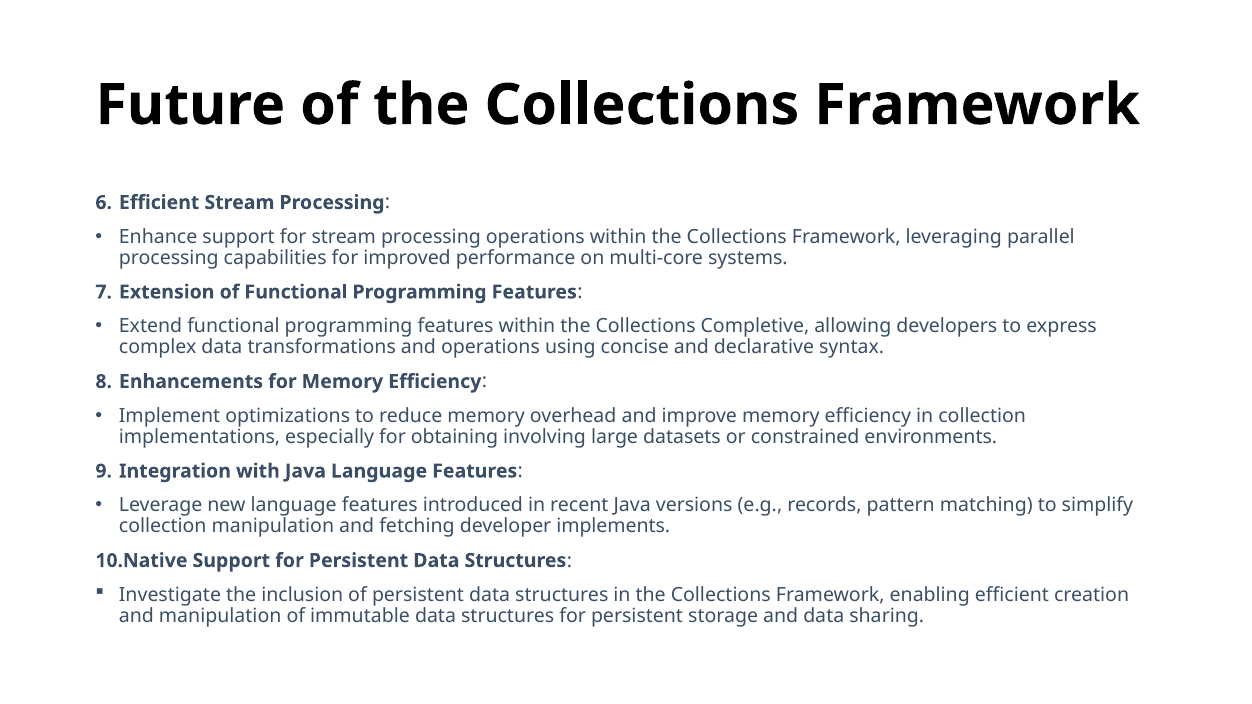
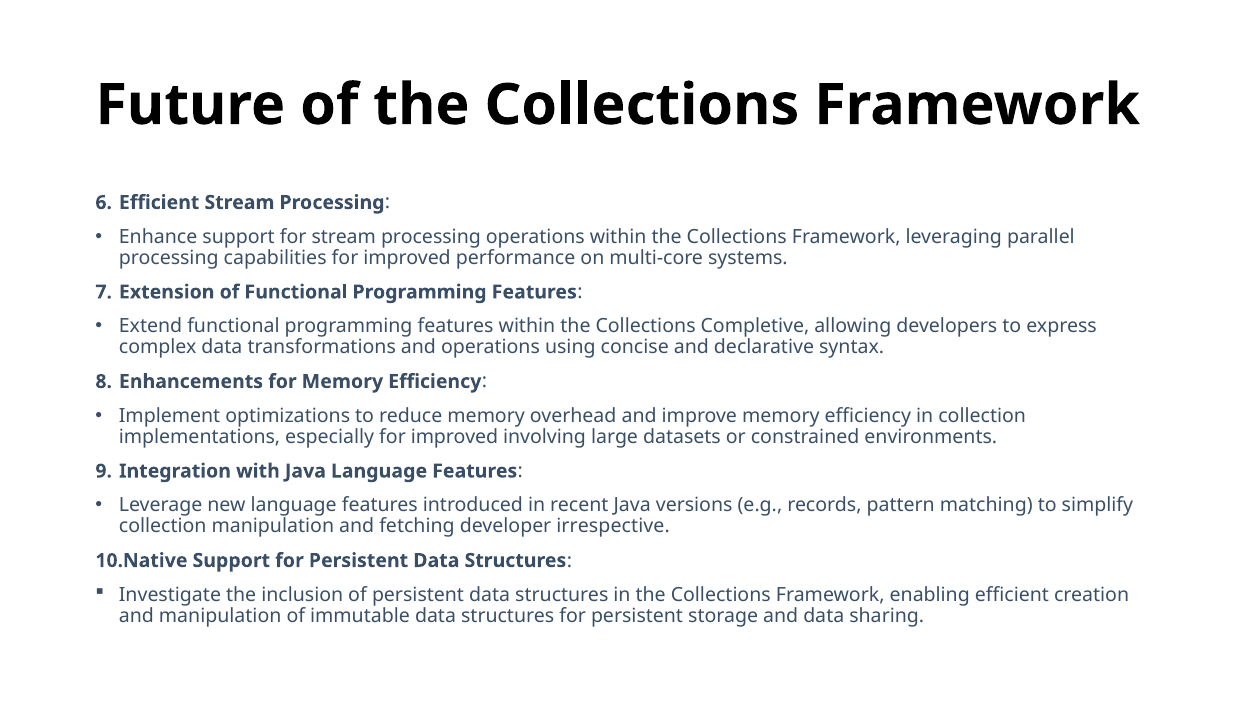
especially for obtaining: obtaining -> improved
implements: implements -> irrespective
